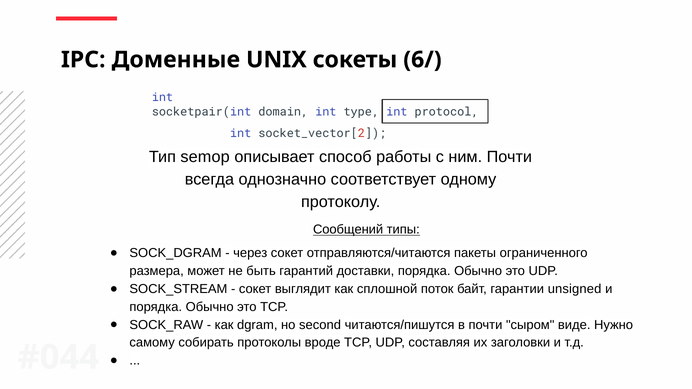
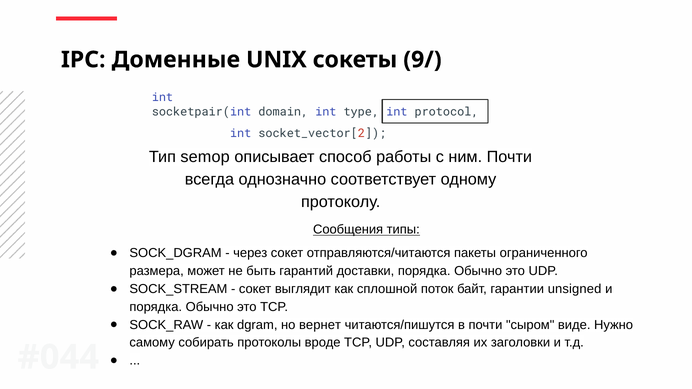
6/: 6/ -> 9/
Сообщений: Сообщений -> Сообщения
second: second -> вернет
